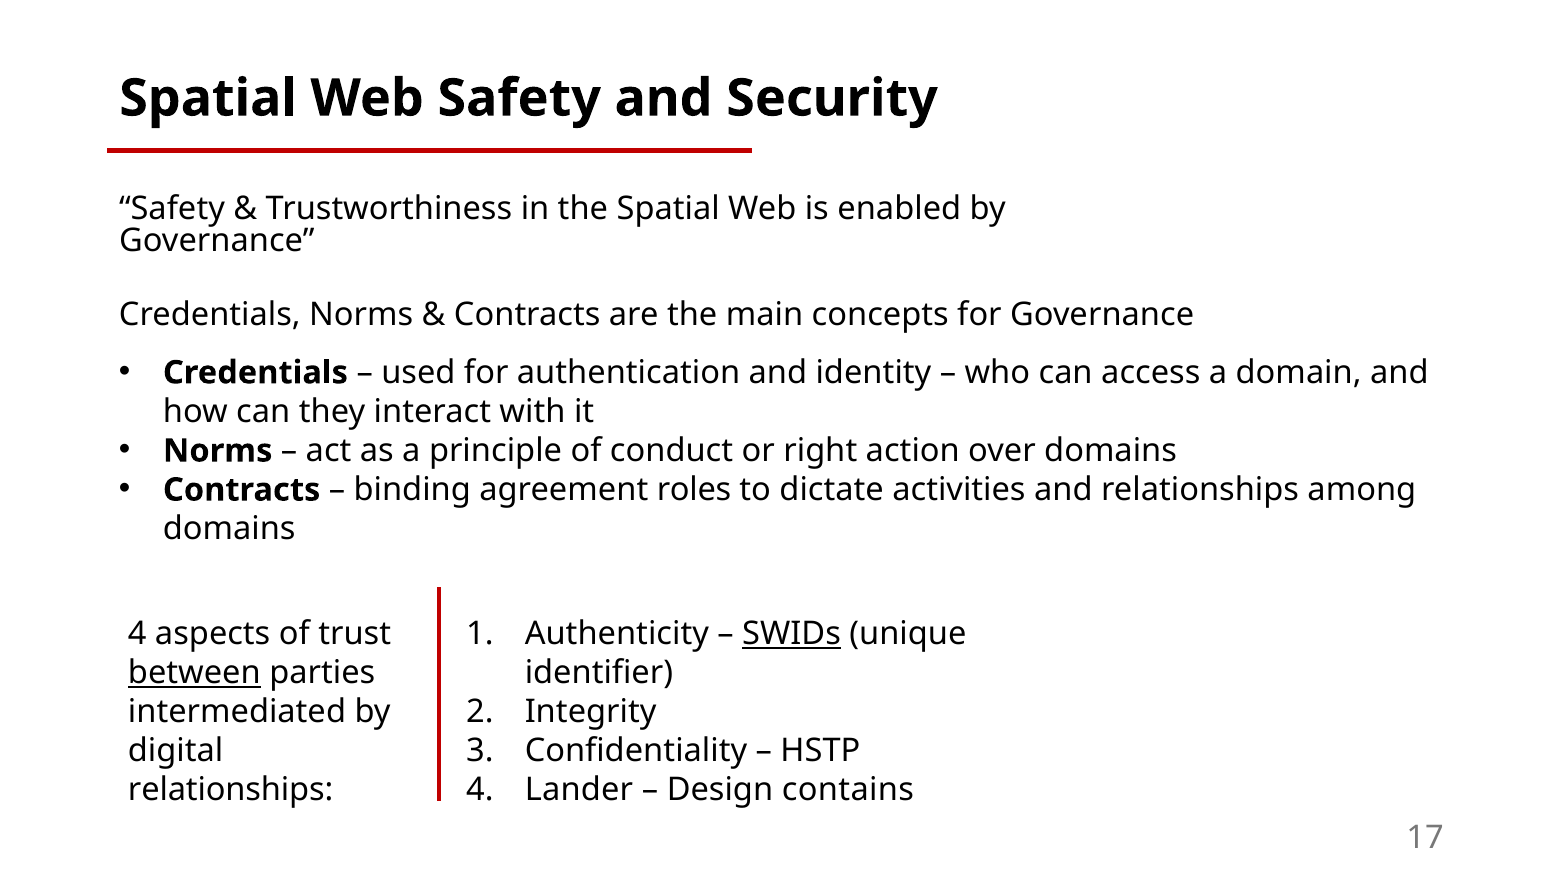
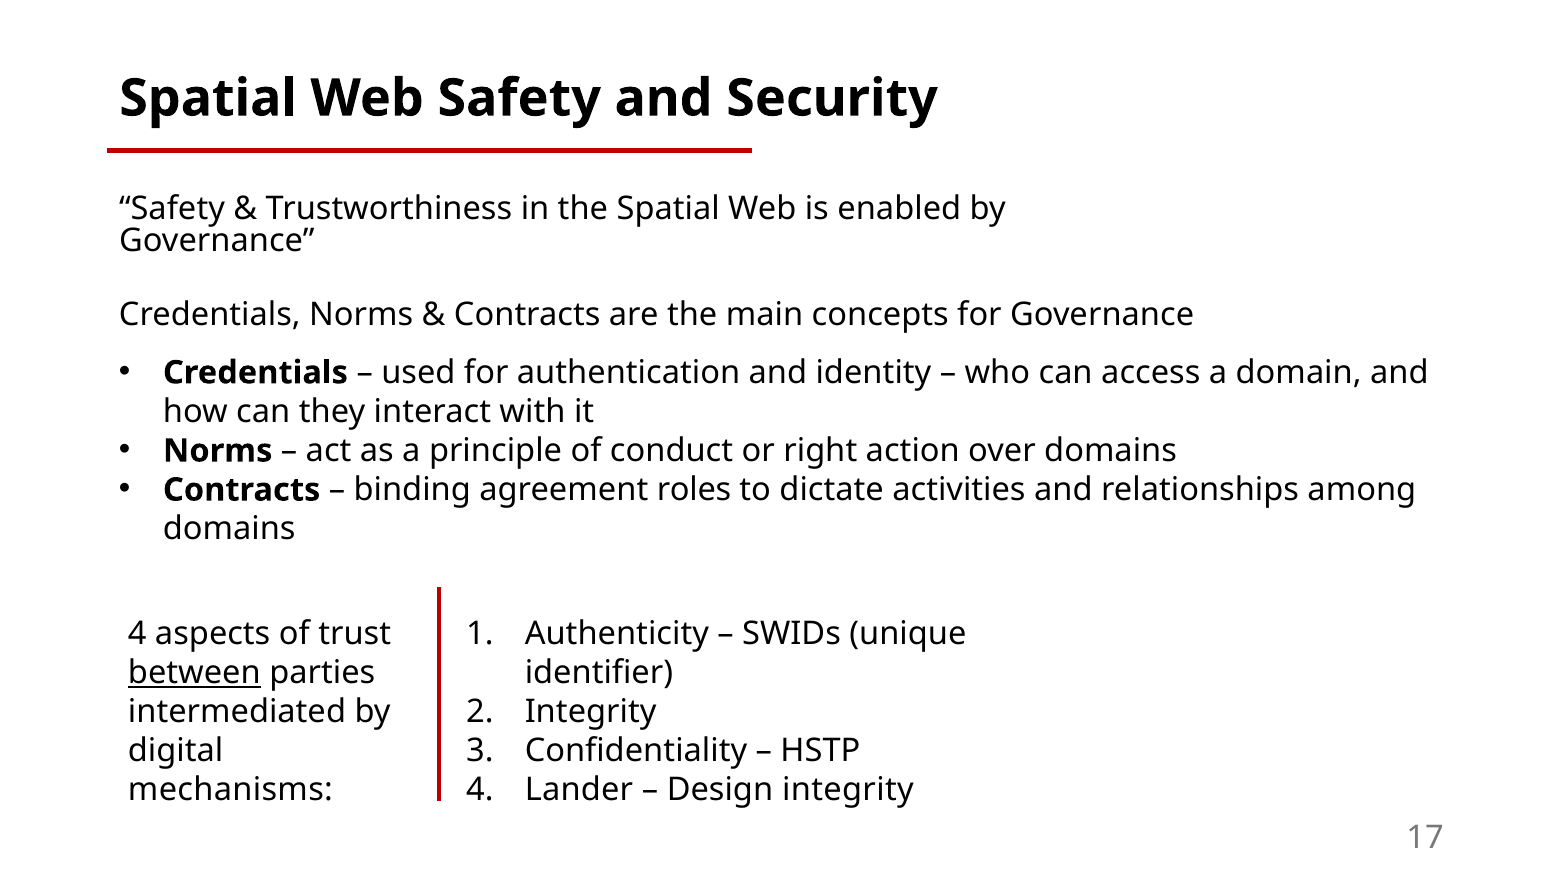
SWIDs underline: present -> none
relationships at (231, 790): relationships -> mechanisms
Design contains: contains -> integrity
